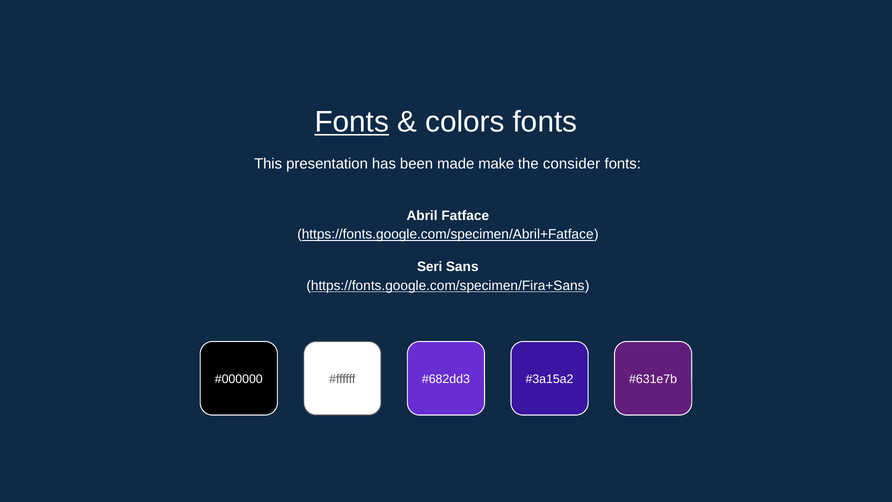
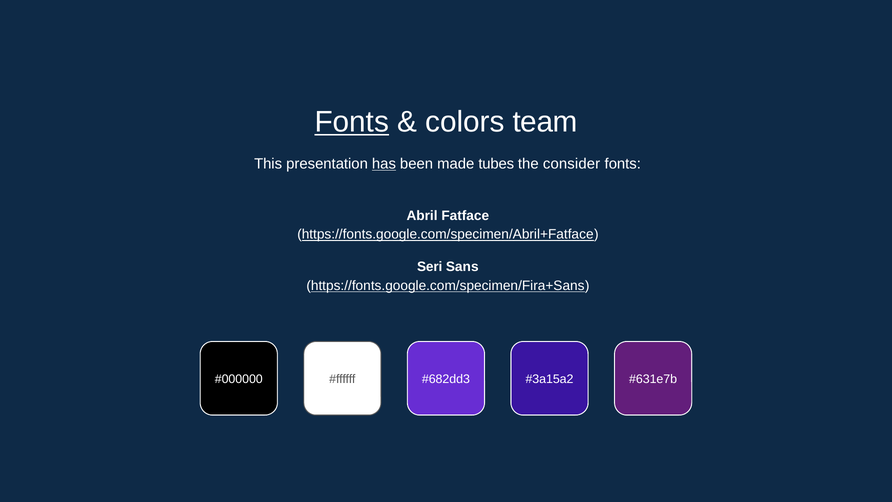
colors fonts: fonts -> team
has underline: none -> present
make: make -> tubes
